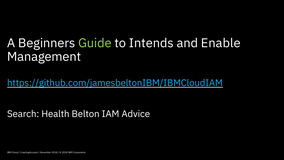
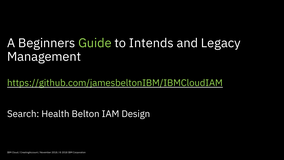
Enable: Enable -> Legacy
https://github.com/jamesbeltonIBM/IBMCloudIAM colour: light blue -> light green
Advice: Advice -> Design
